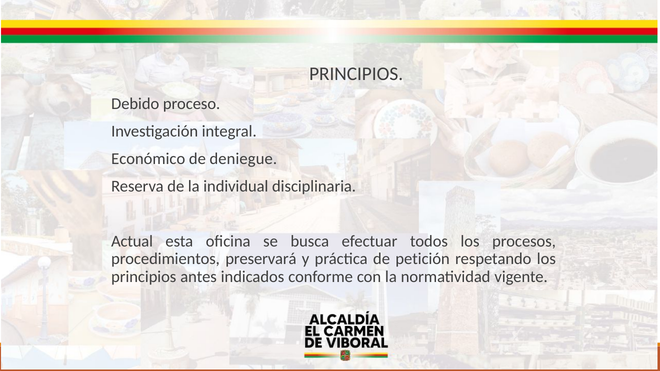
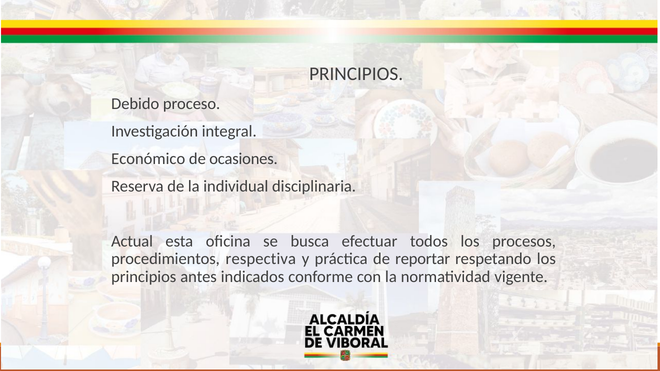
deniegue: deniegue -> ocasiones
preservará: preservará -> respectiva
petición: petición -> reportar
